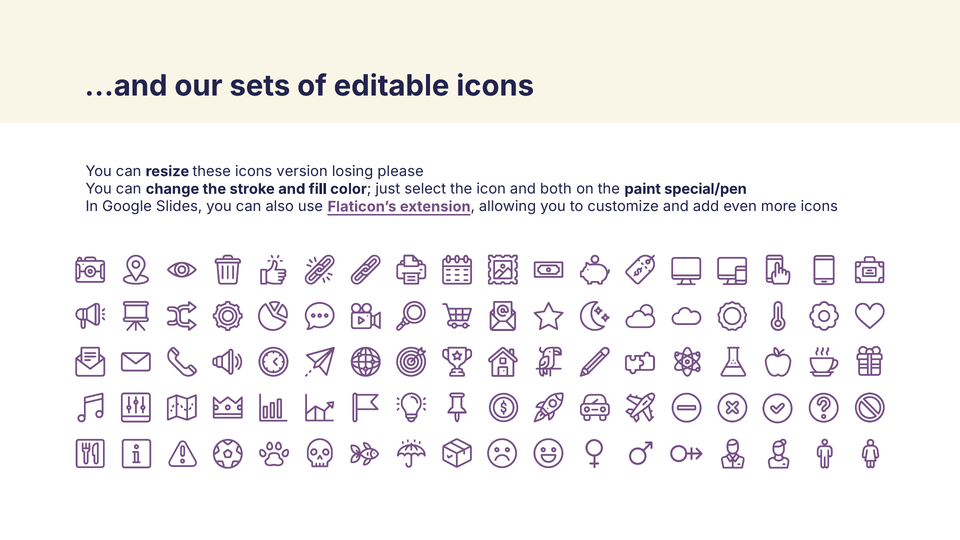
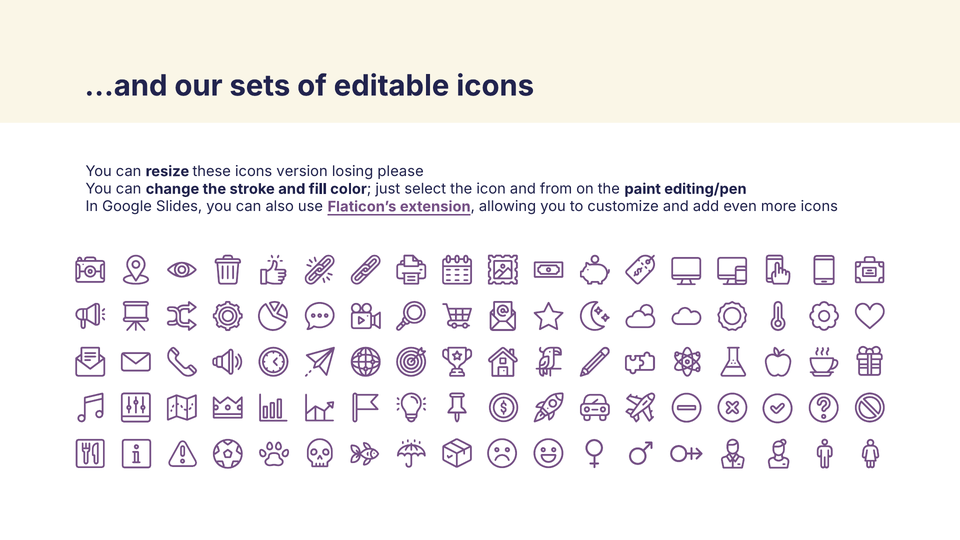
both: both -> from
special/pen: special/pen -> editing/pen
